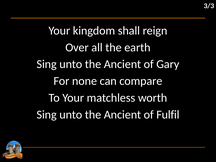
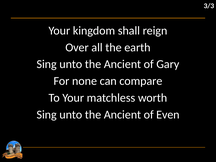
Fulfil: Fulfil -> Even
